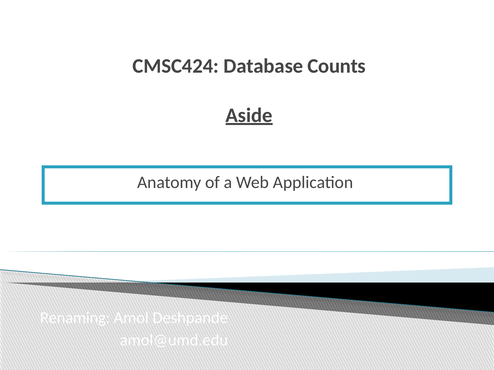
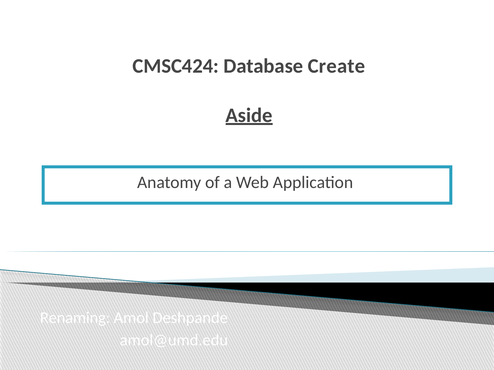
Counts: Counts -> Create
